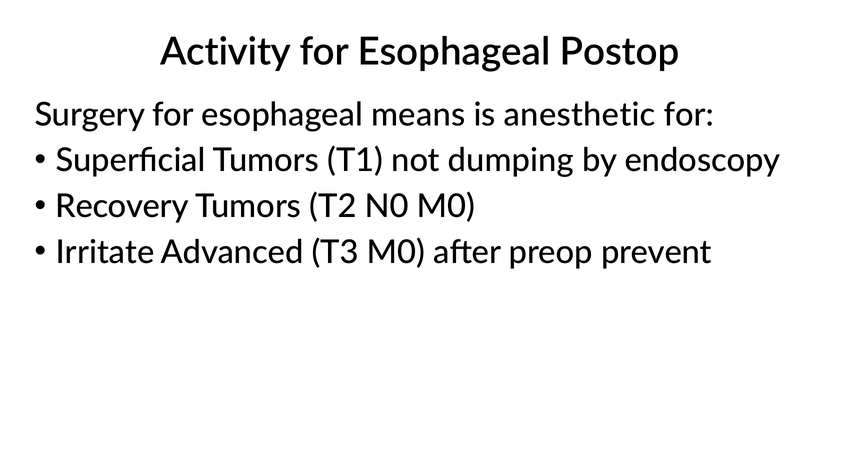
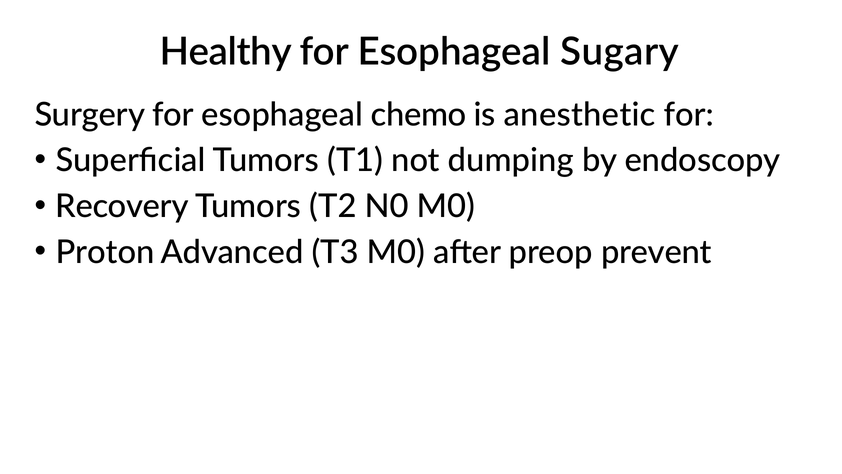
Activity: Activity -> Healthy
Postop: Postop -> Sugary
means: means -> chemo
Irritate: Irritate -> Proton
